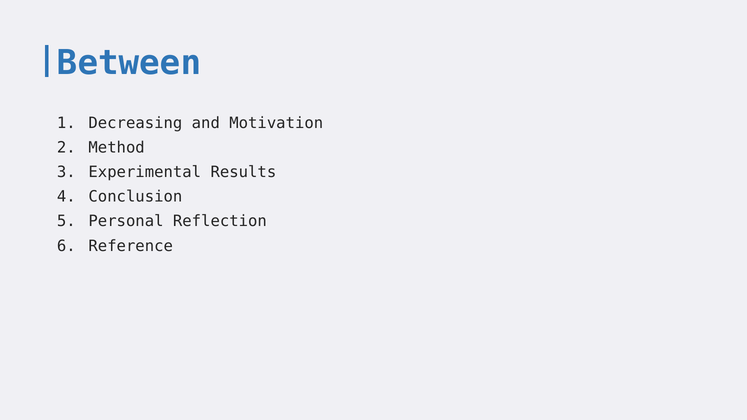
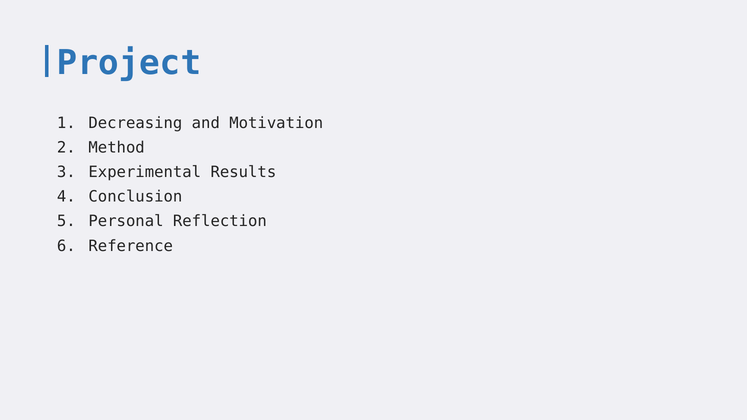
Between: Between -> Project
